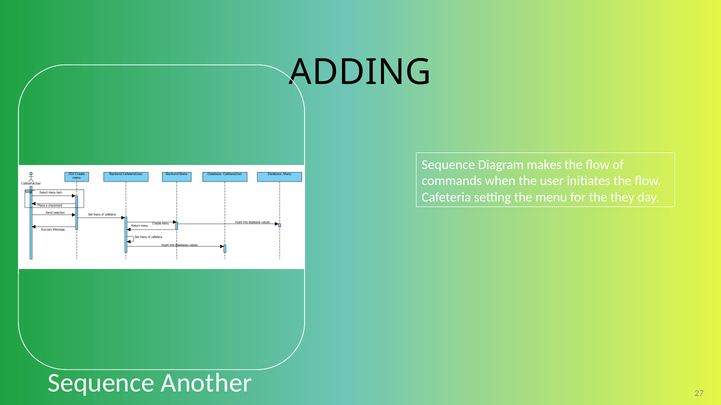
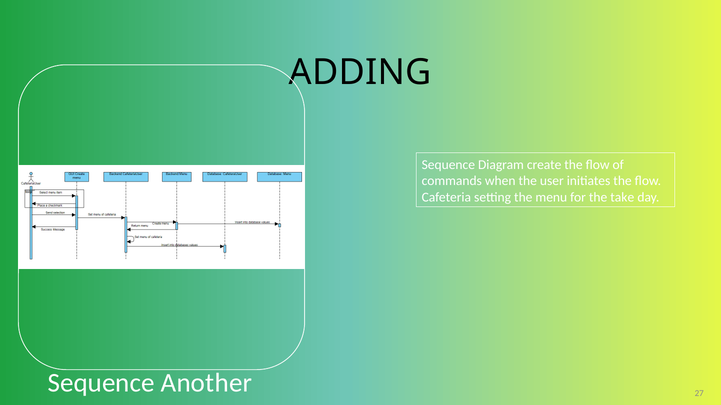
makes: makes -> create
they: they -> take
